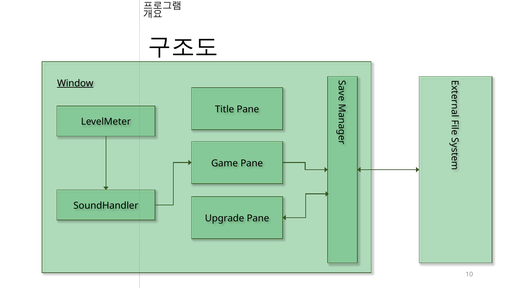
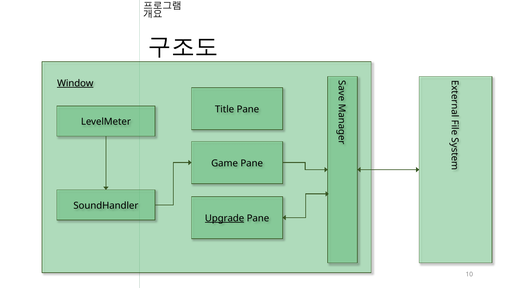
Upgrade underline: none -> present
